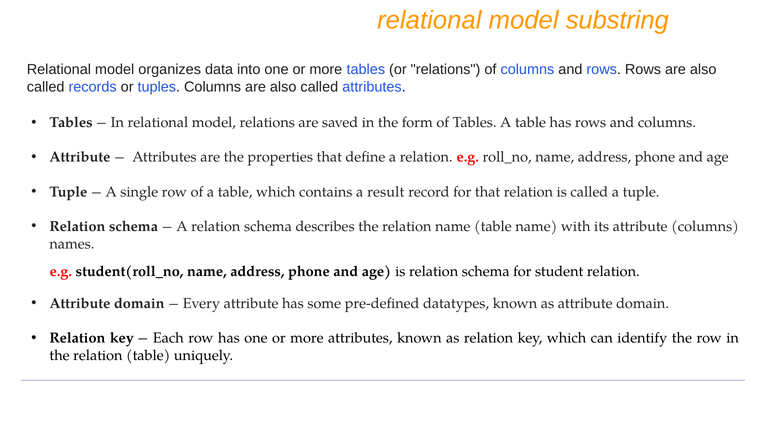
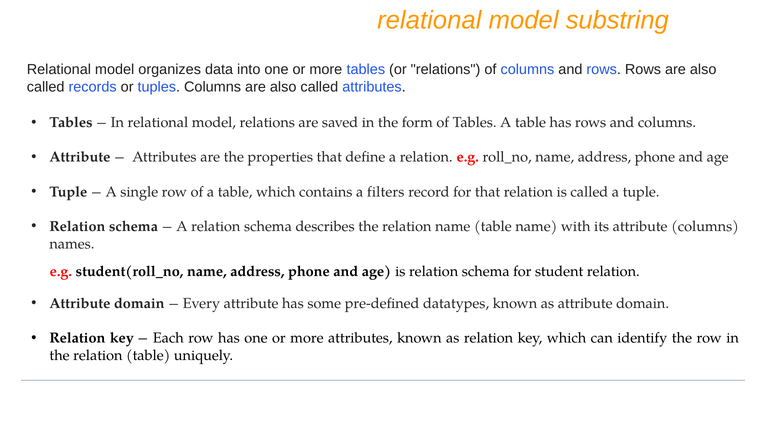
result: result -> filters
